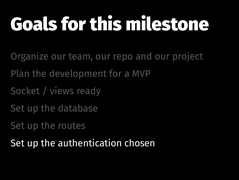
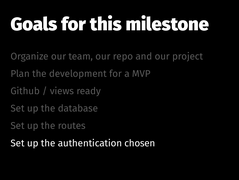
Socket: Socket -> Github
